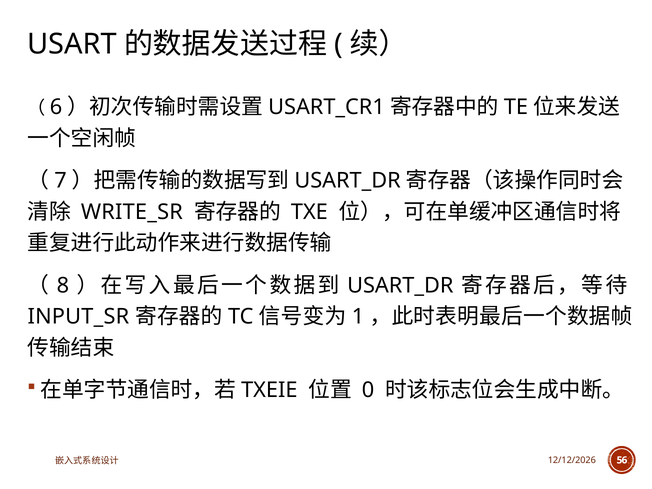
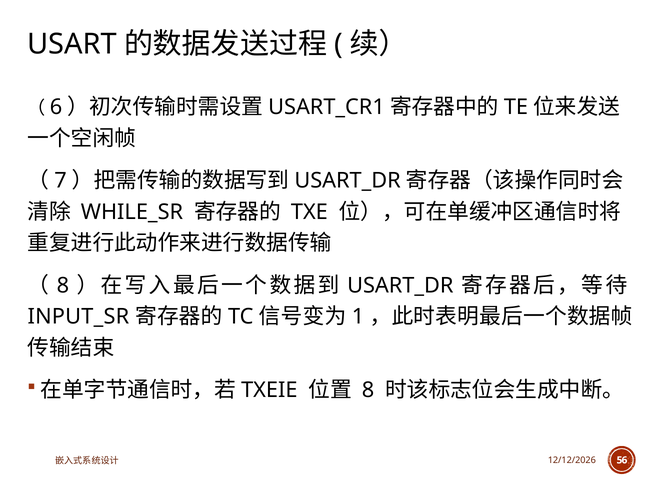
WRITE_SR: WRITE_SR -> WHILE_SR
0 at (368, 390): 0 -> 8
